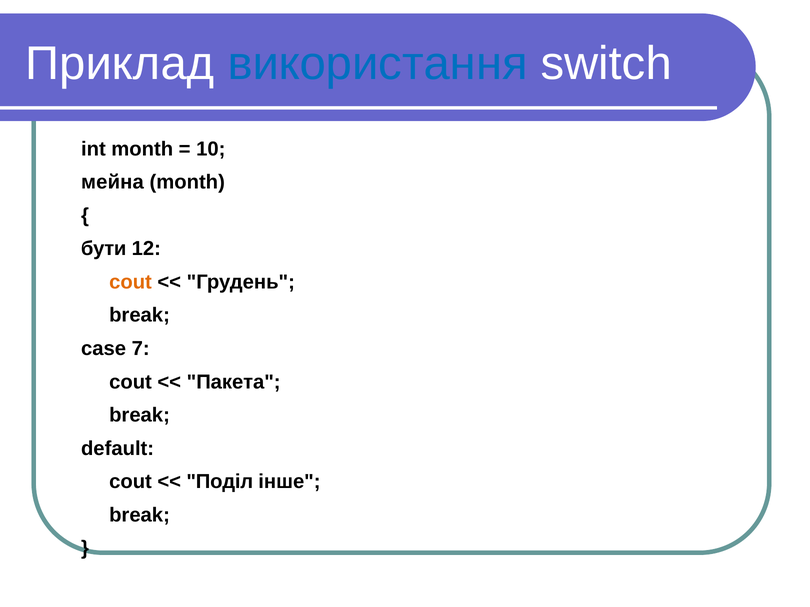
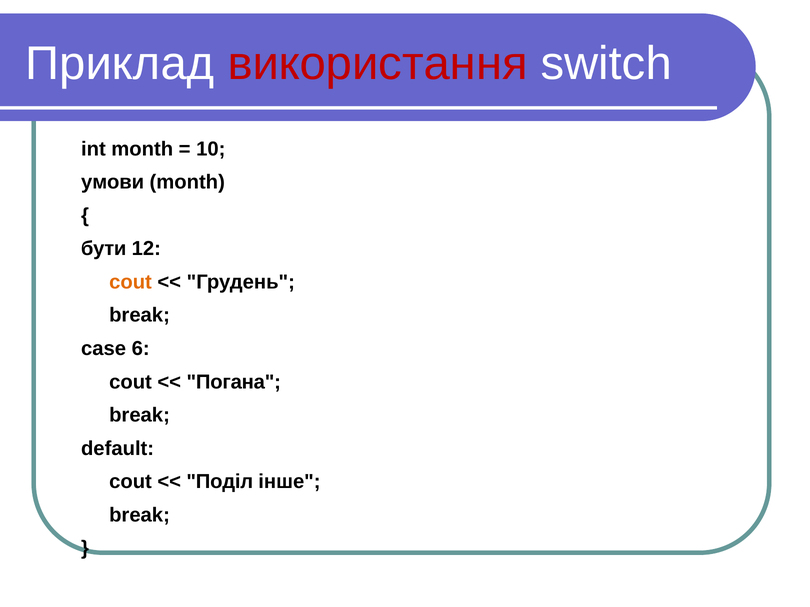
використання colour: blue -> red
мейна: мейна -> умови
7: 7 -> 6
Пакета: Пакета -> Погана
